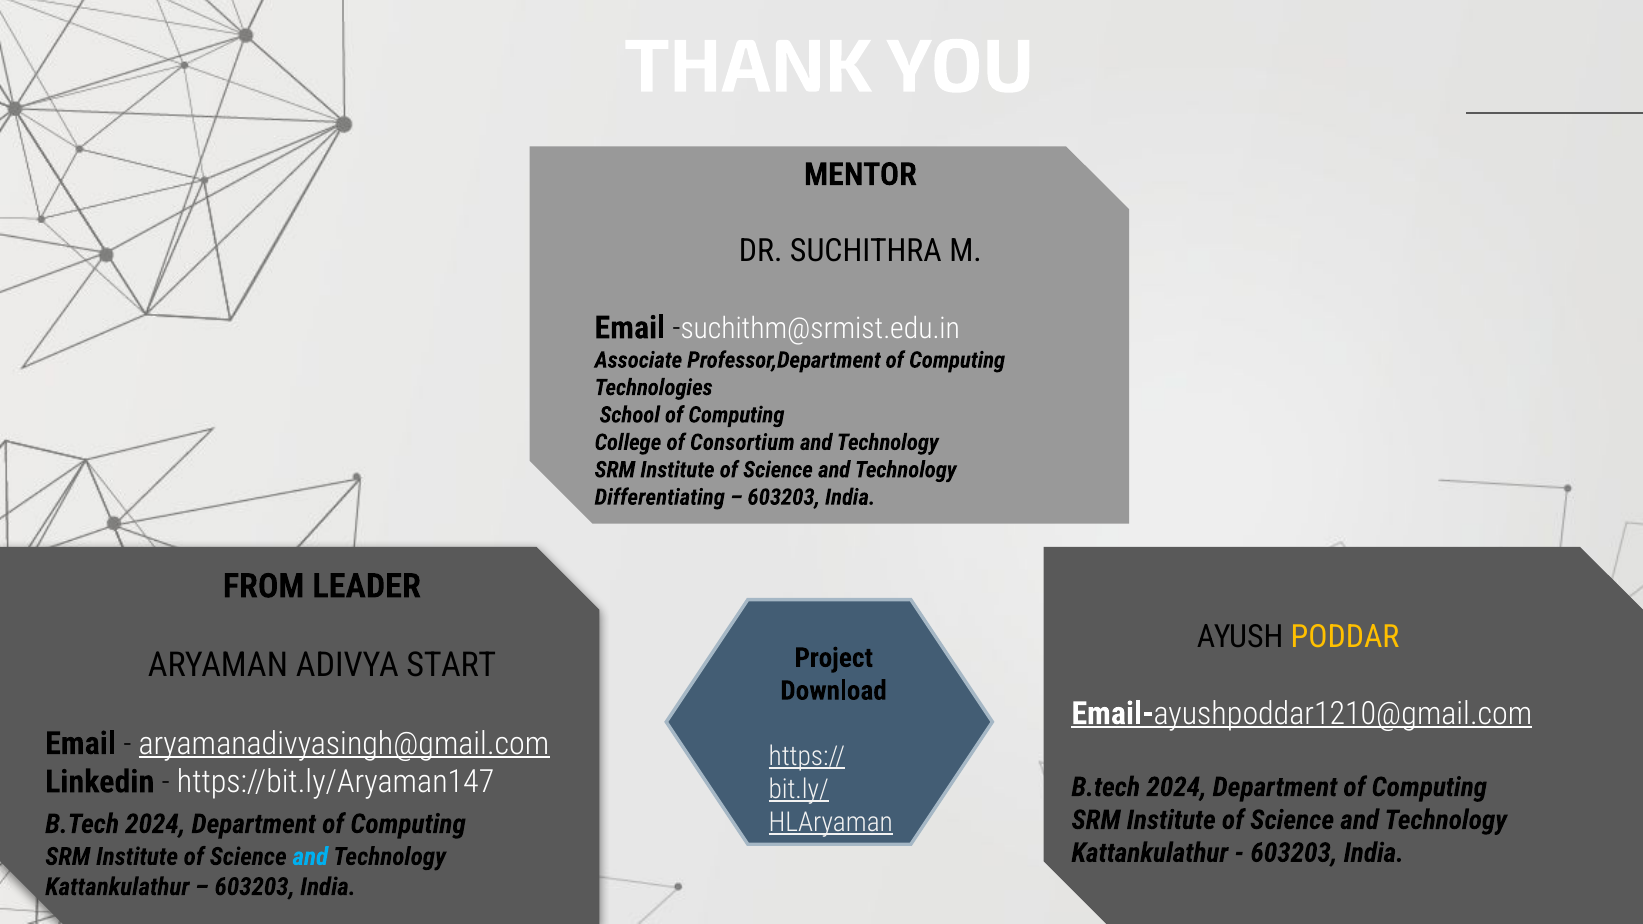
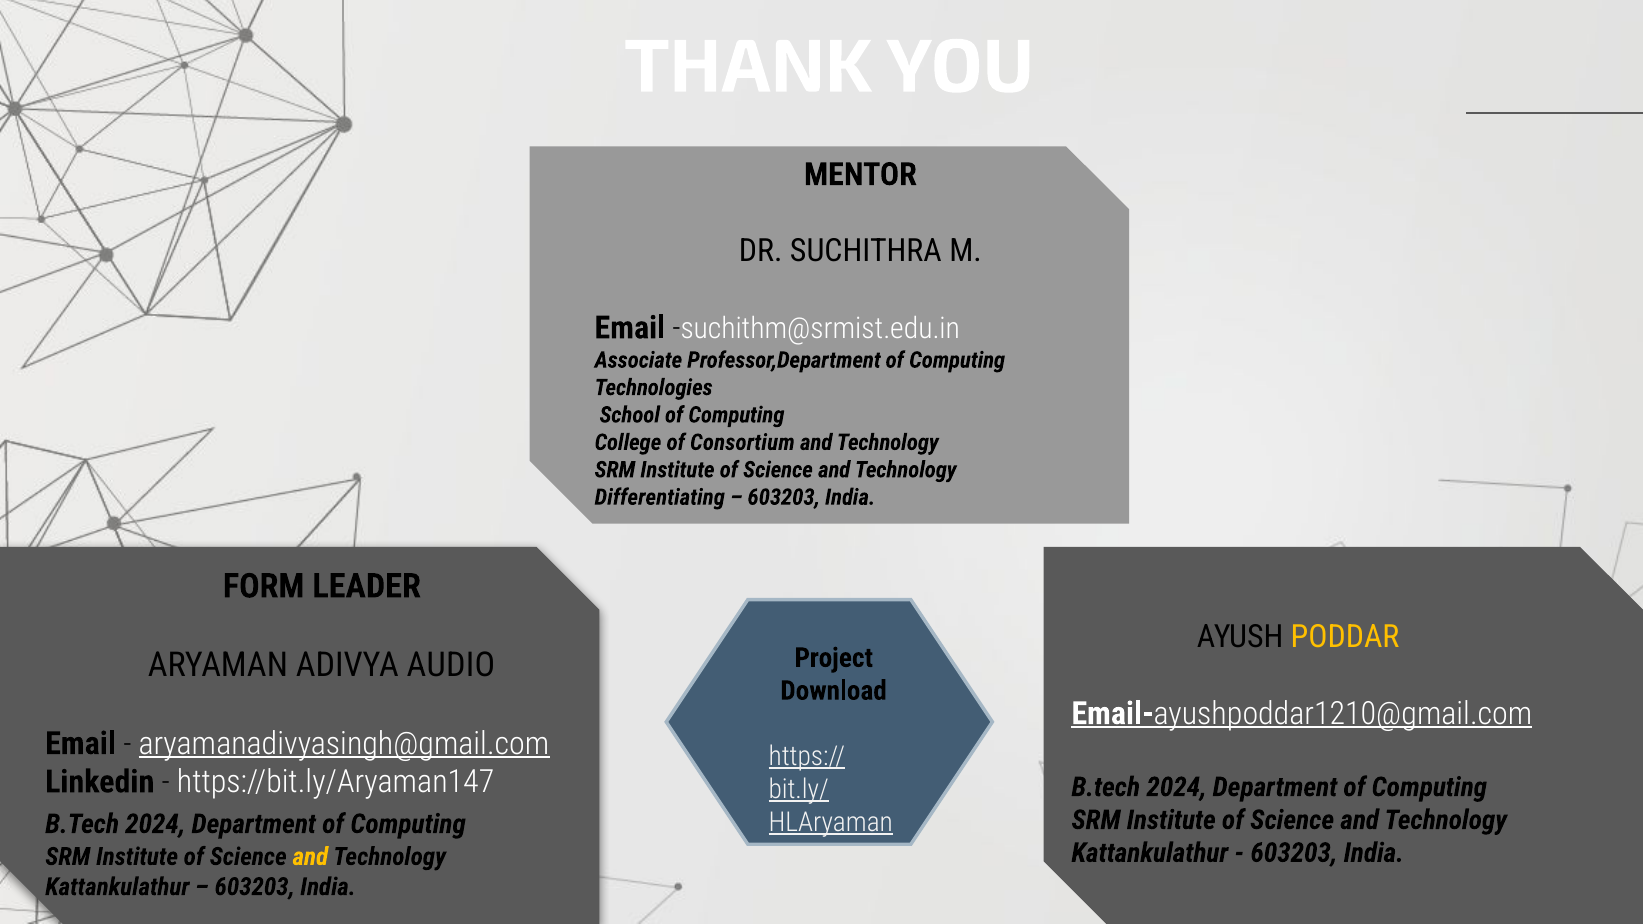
FROM: FROM -> FORM
START: START -> AUDIO
and at (310, 857) colour: light blue -> yellow
